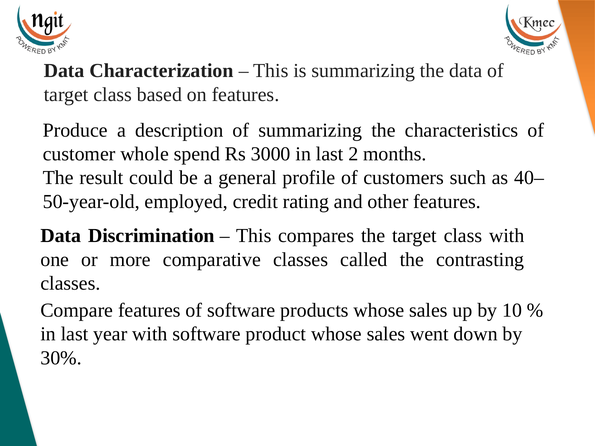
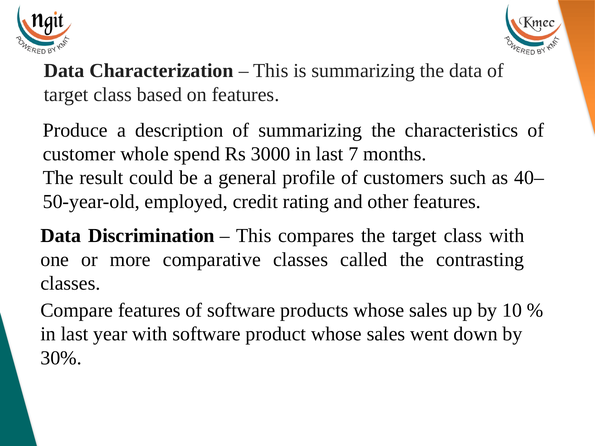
2: 2 -> 7
